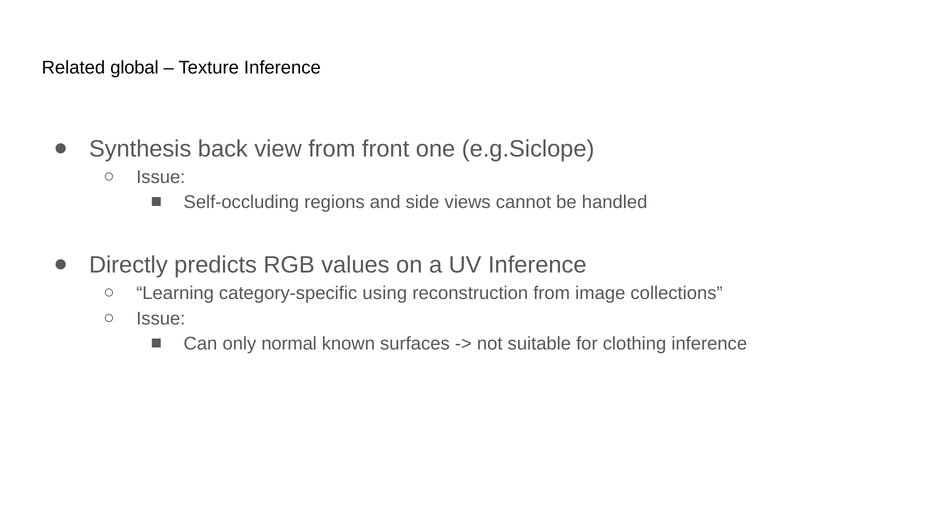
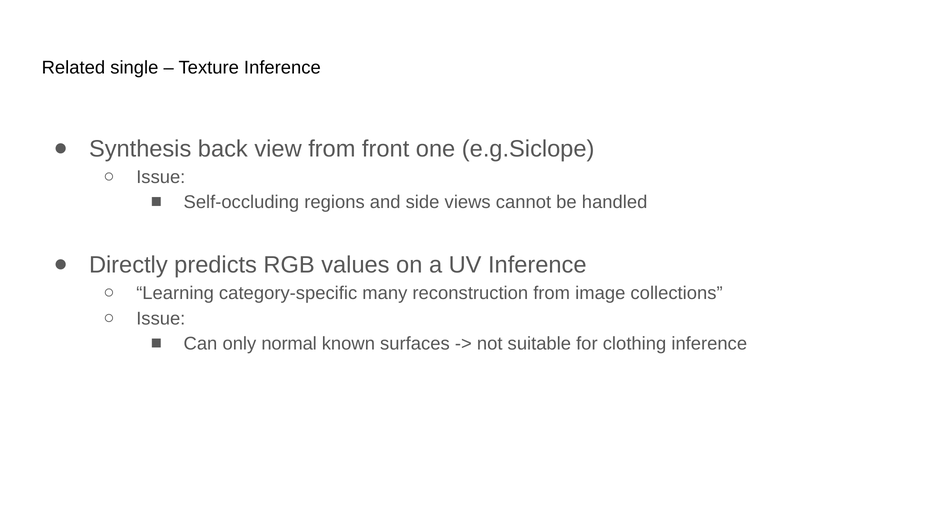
global: global -> single
using: using -> many
